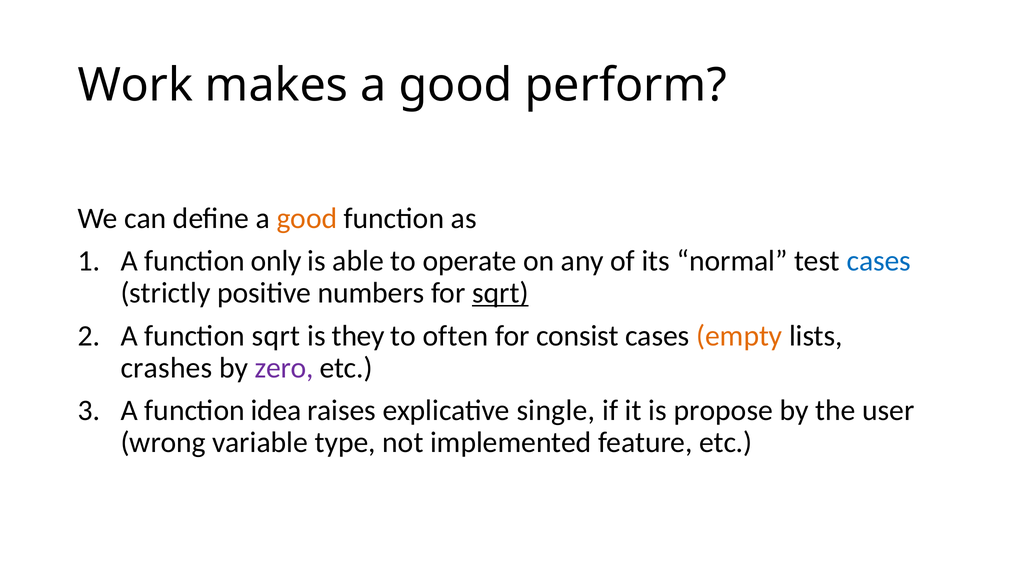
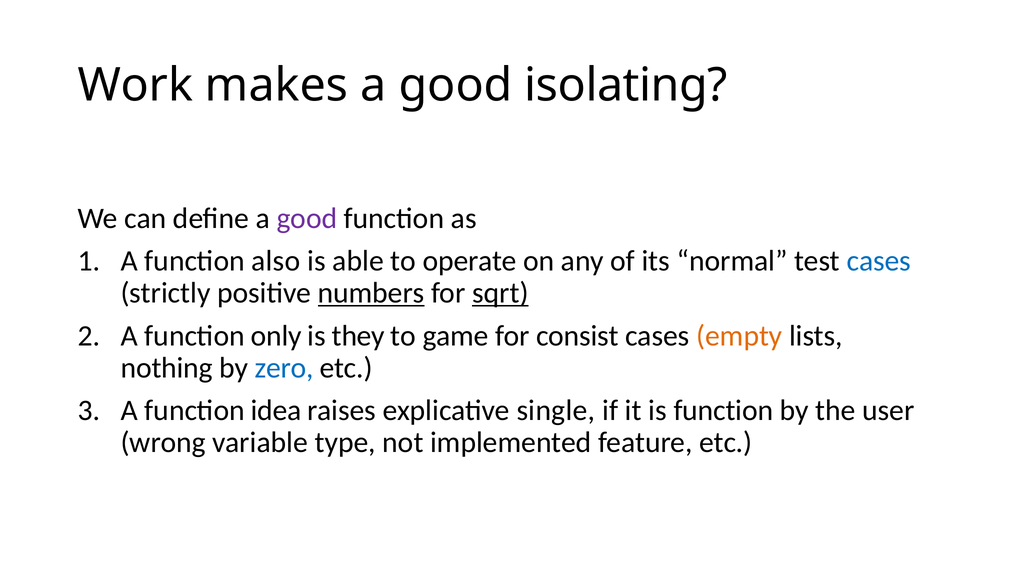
perform: perform -> isolating
good at (307, 218) colour: orange -> purple
only: only -> also
numbers underline: none -> present
function sqrt: sqrt -> only
often: often -> game
crashes: crashes -> nothing
zero colour: purple -> blue
is propose: propose -> function
